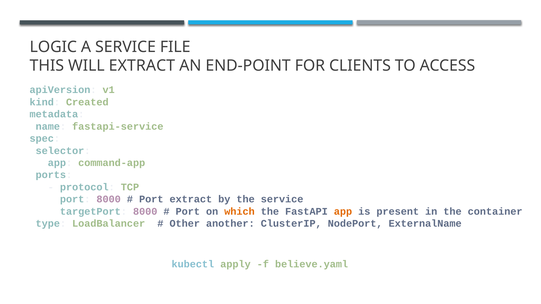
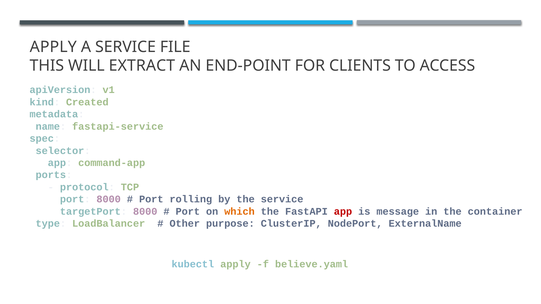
LOGIC at (53, 47): LOGIC -> APPLY
Port extract: extract -> rolling
app at (343, 212) colour: orange -> red
present: present -> message
another: another -> purpose
